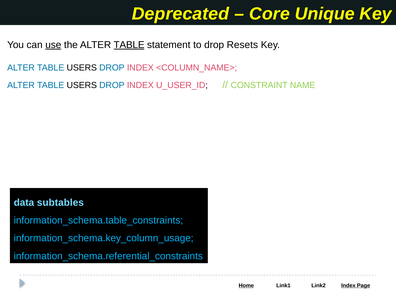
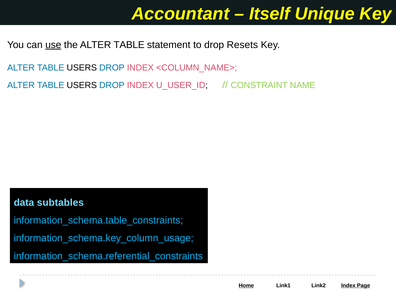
Deprecated: Deprecated -> Accountant
Core: Core -> Itself
TABLE at (129, 45) underline: present -> none
